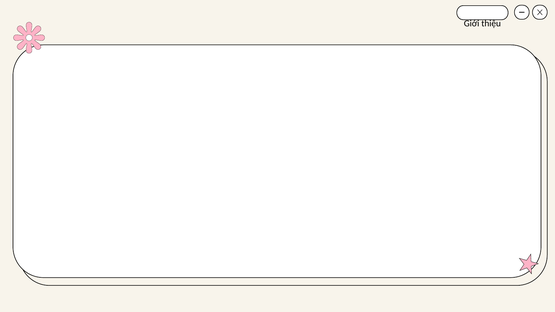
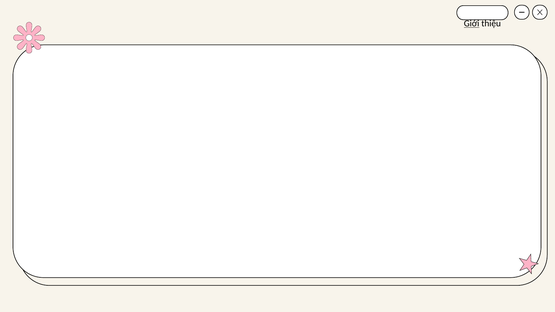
Giới underline: none -> present
